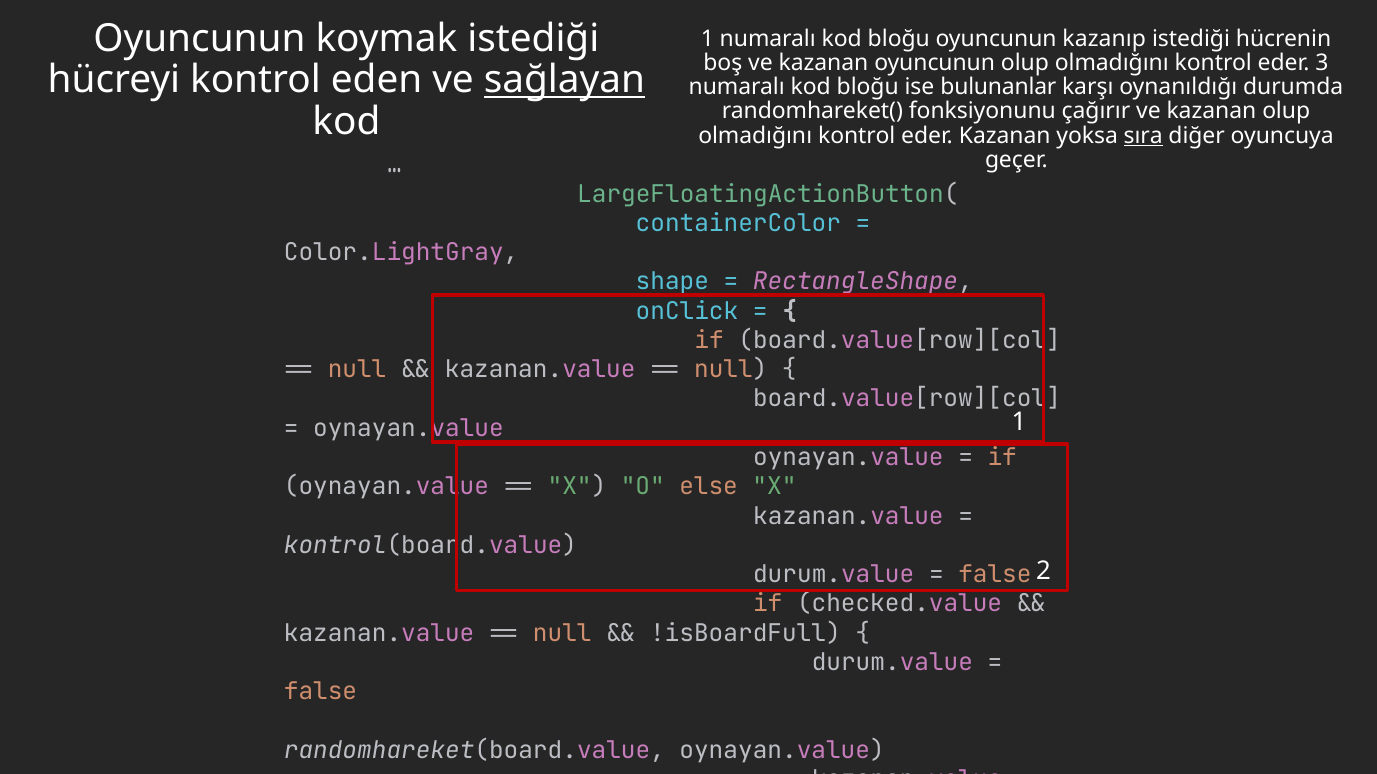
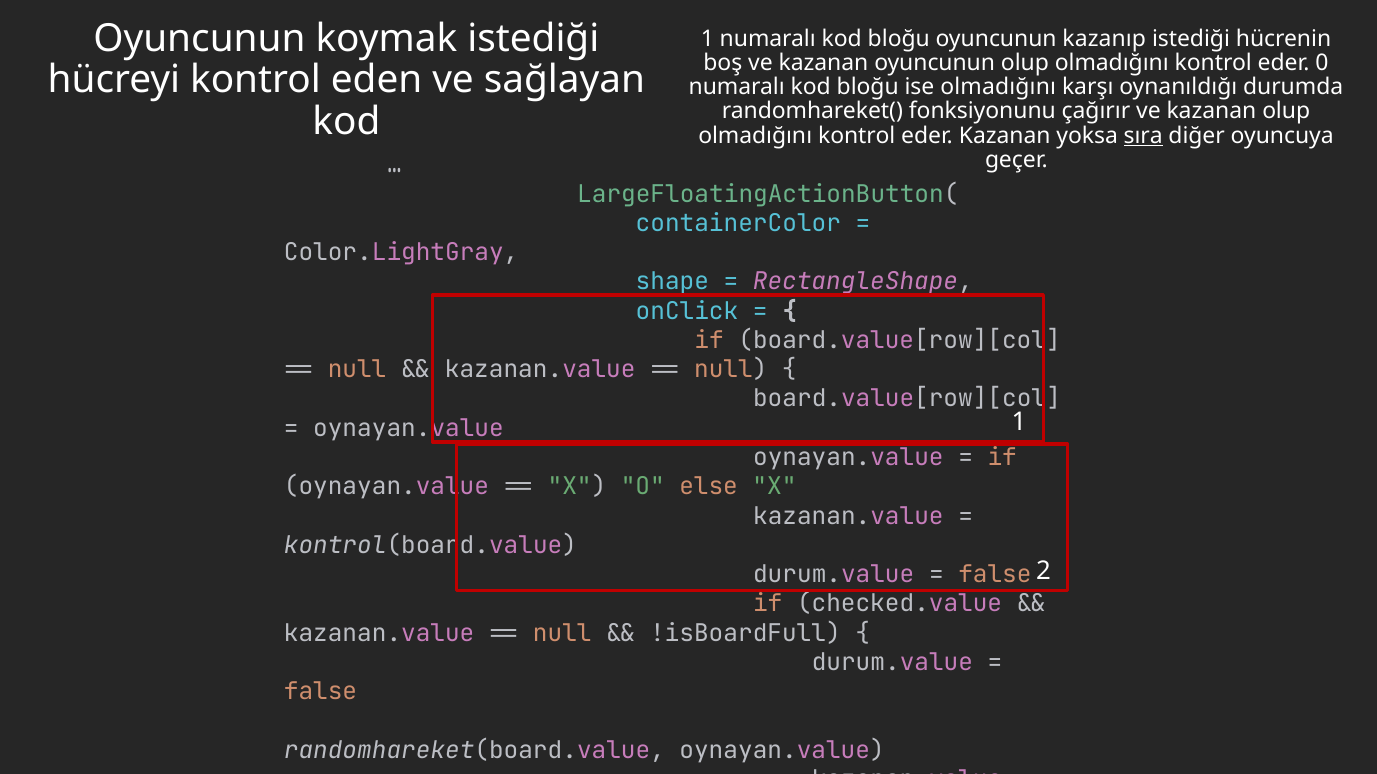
3: 3 -> 0
sağlayan underline: present -> none
ise bulunanlar: bulunanlar -> olmadığını
